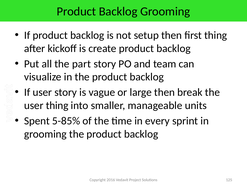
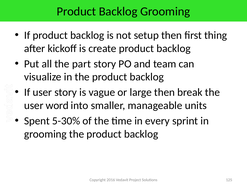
user thing: thing -> word
5-85%: 5-85% -> 5-30%
